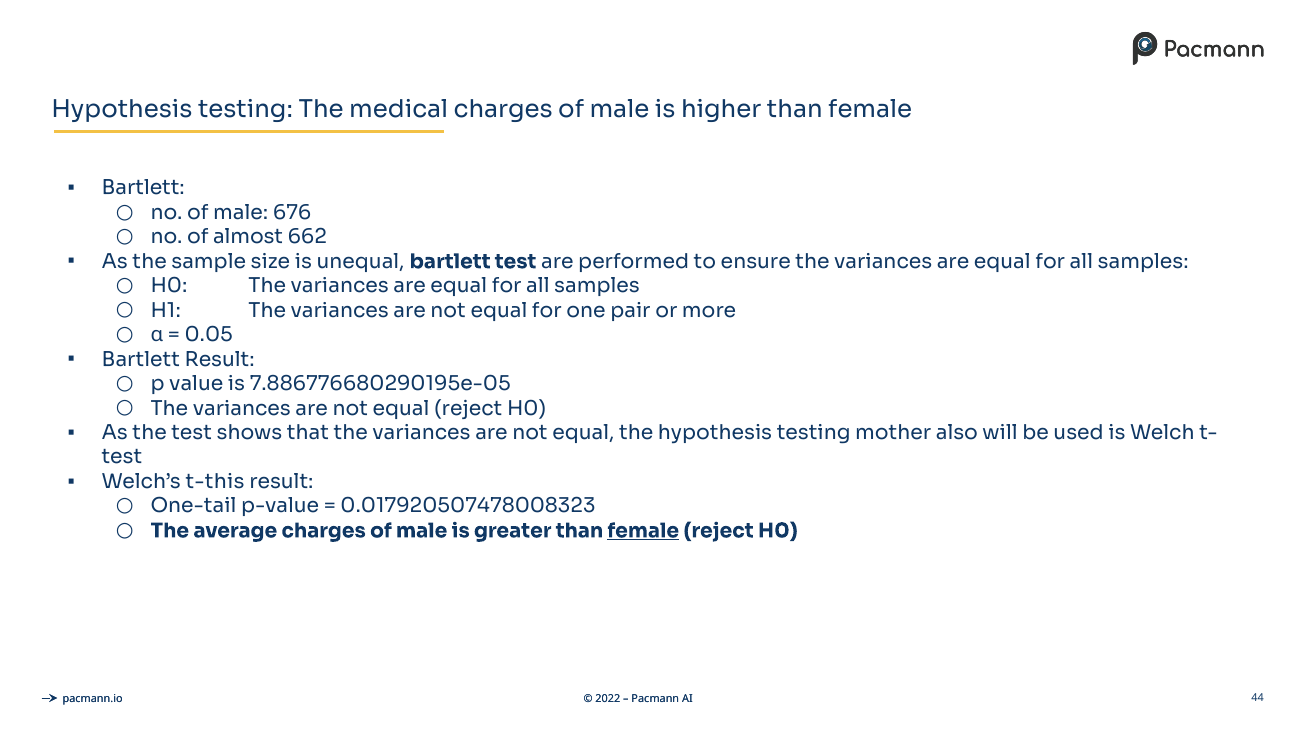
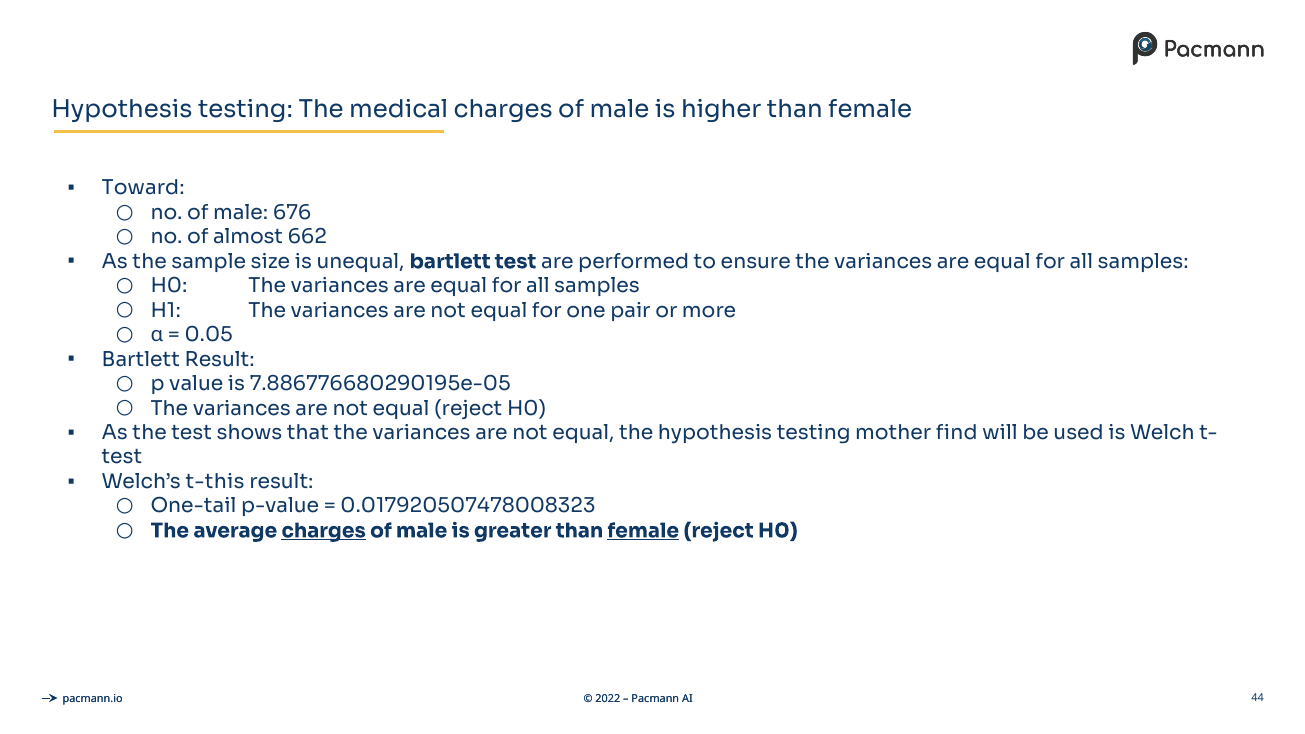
Bartlett at (143, 188): Bartlett -> Toward
also: also -> find
charges at (324, 531) underline: none -> present
